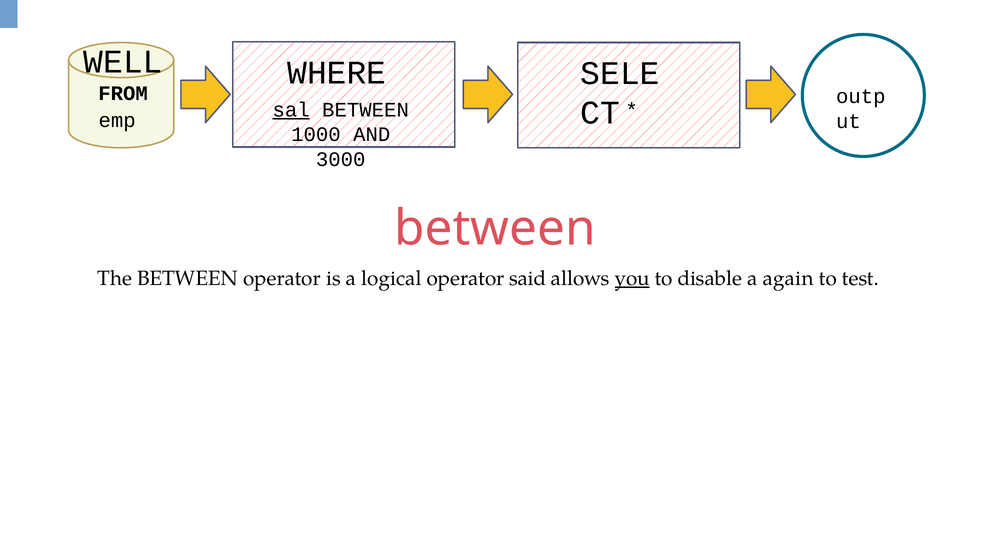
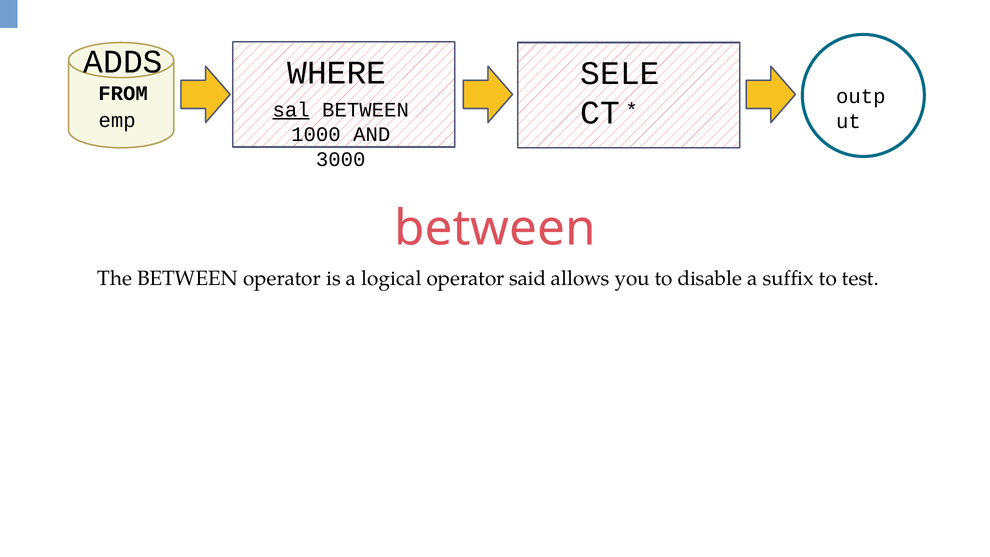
WELL: WELL -> ADDS
you underline: present -> none
again: again -> suffix
